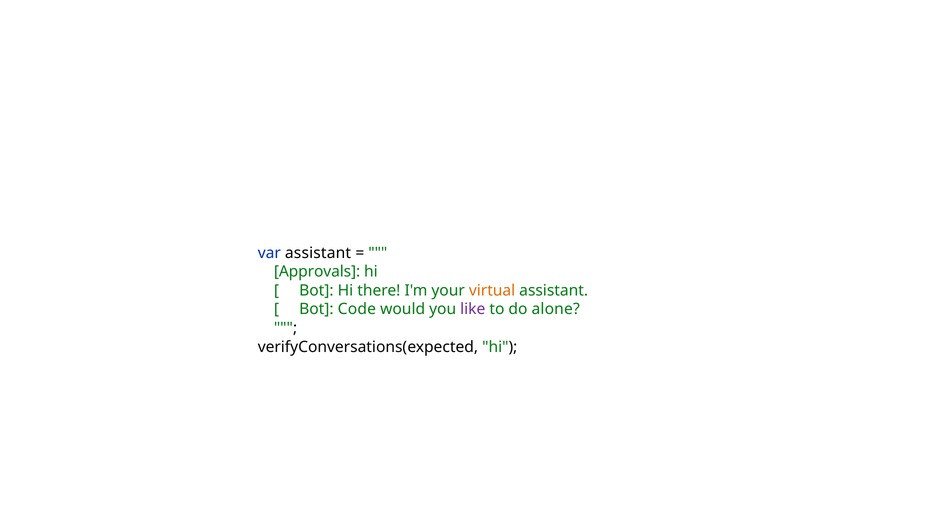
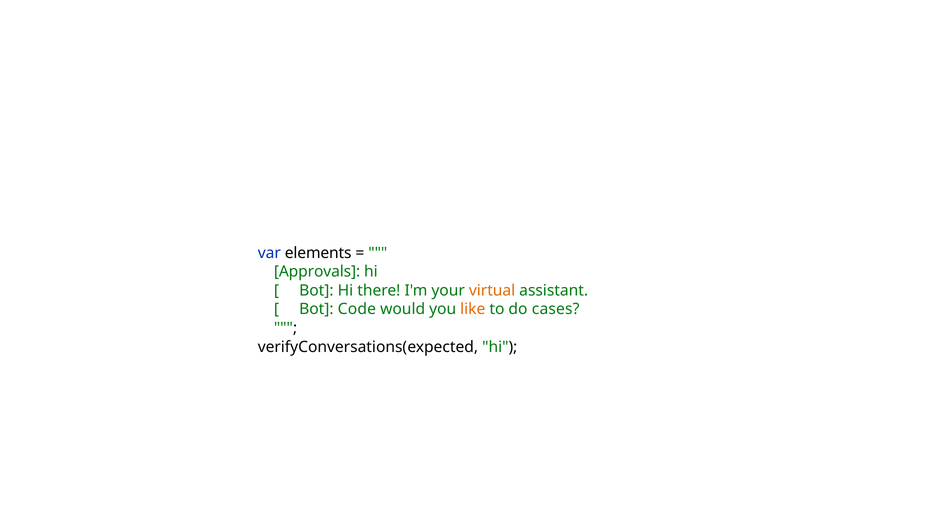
var assistant: assistant -> elements
like colour: purple -> orange
alone: alone -> cases
